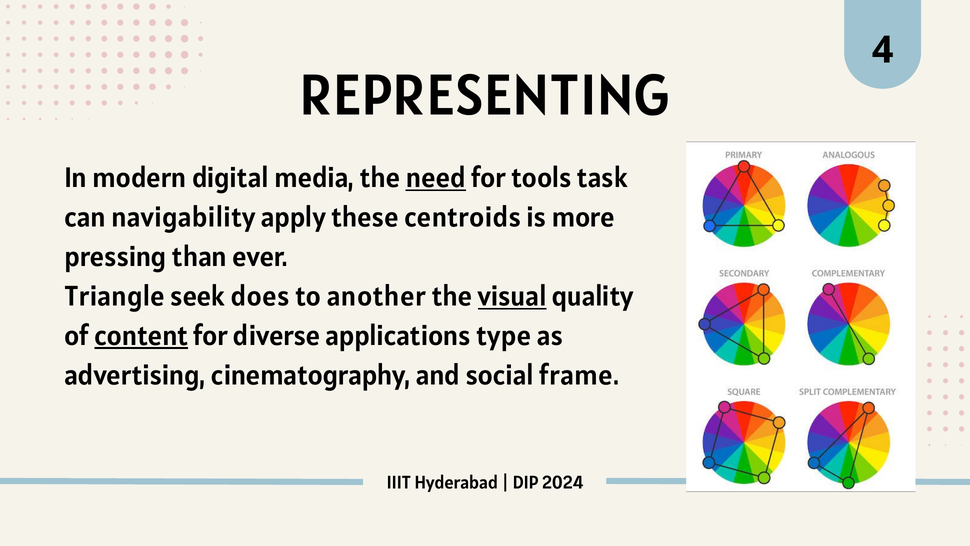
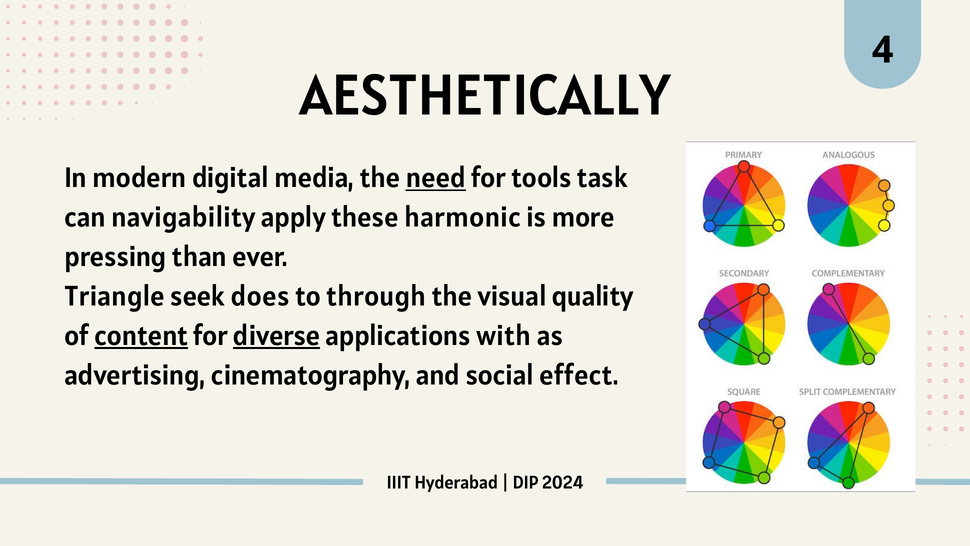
REPRESENTING: REPRESENTING -> AESTHETICALLY
centroids: centroids -> harmonic
another: another -> through
visual underline: present -> none
diverse underline: none -> present
type: type -> with
frame: frame -> effect
